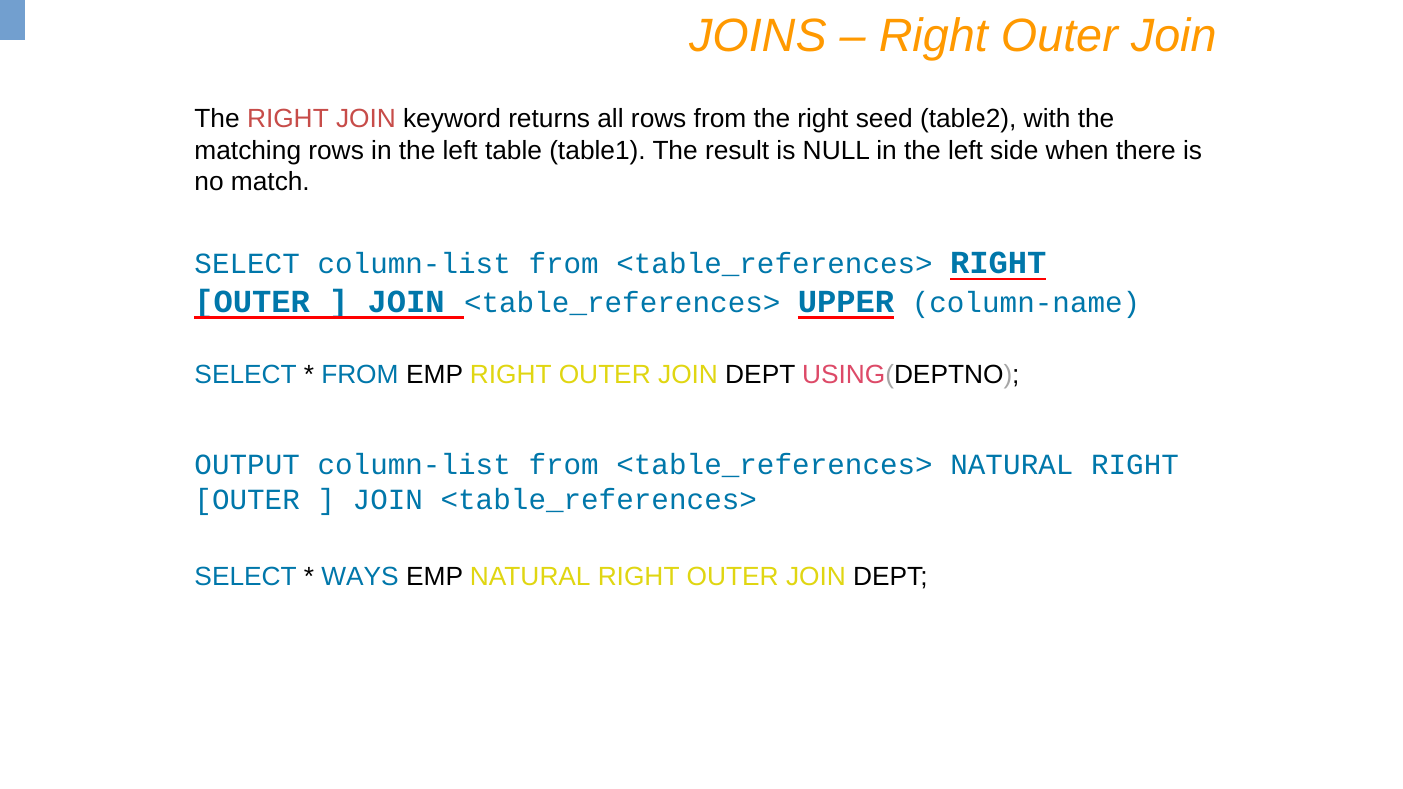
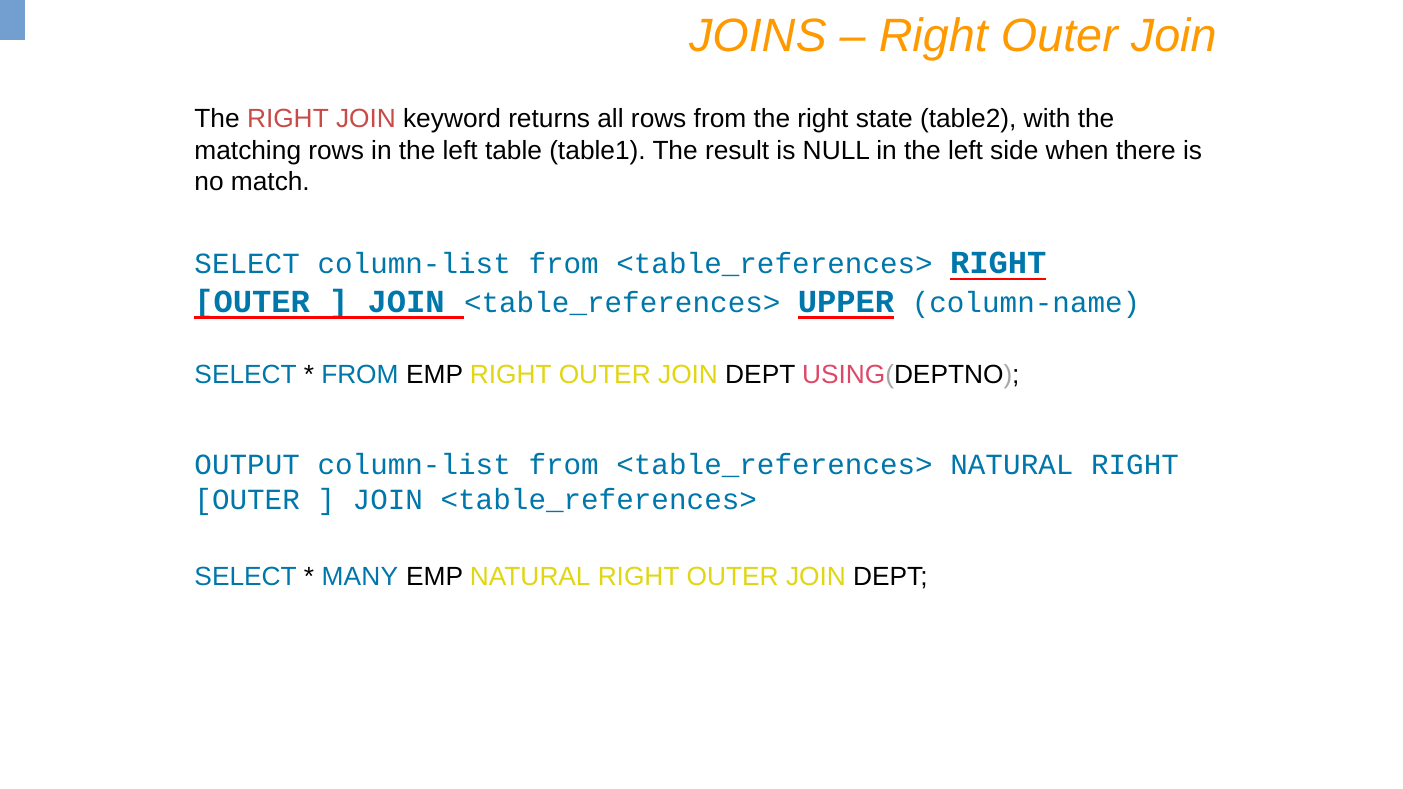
seed: seed -> state
WAYS: WAYS -> MANY
